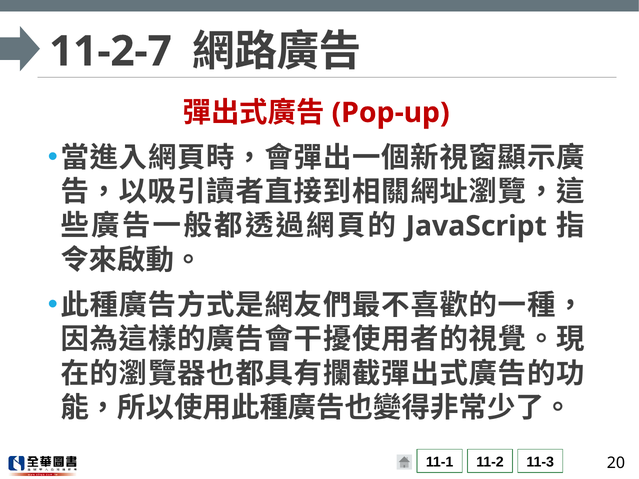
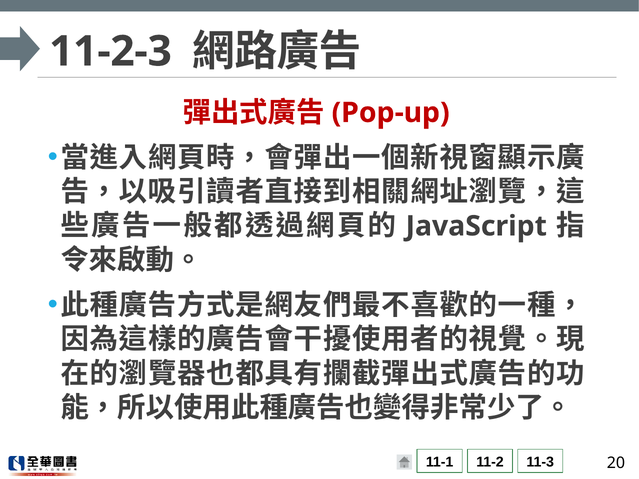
11-2-7: 11-2-7 -> 11-2-3
